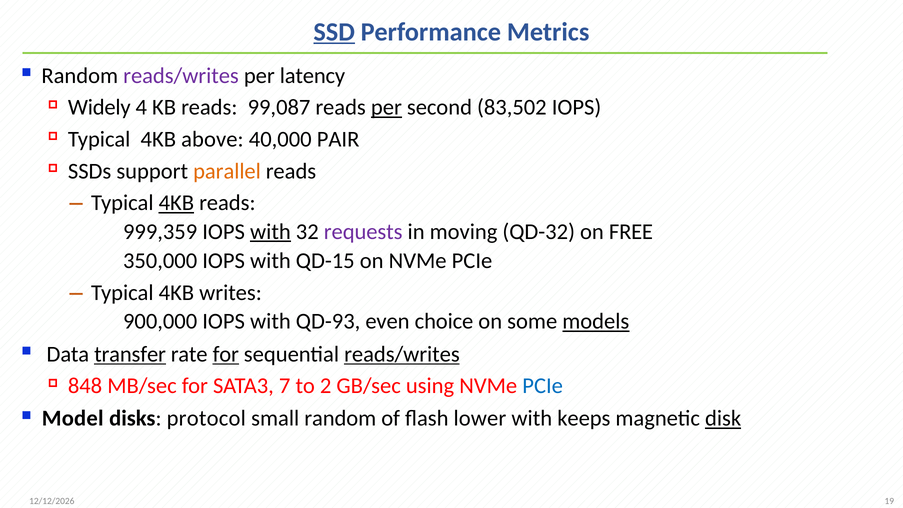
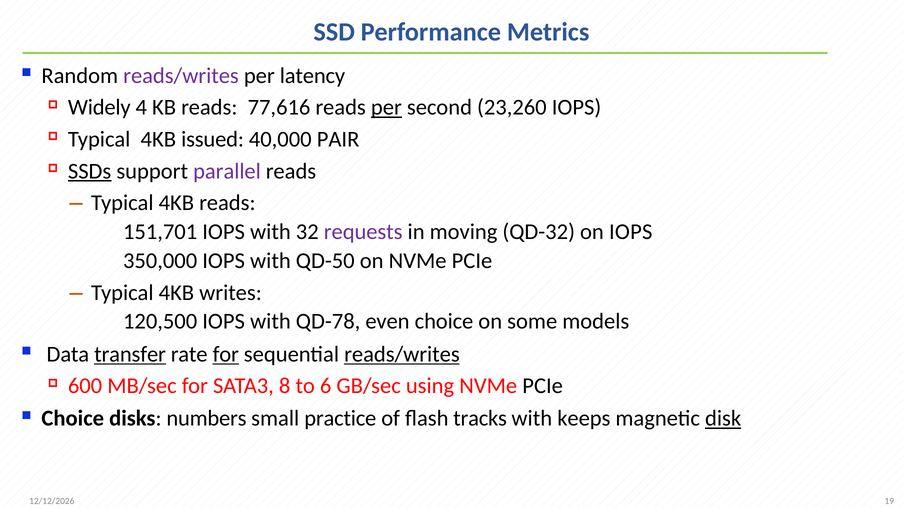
SSD underline: present -> none
99,087: 99,087 -> 77,616
83,502: 83,502 -> 23,260
above: above -> issued
SSDs underline: none -> present
parallel colour: orange -> purple
4KB at (176, 203) underline: present -> none
999,359: 999,359 -> 151,701
with at (270, 232) underline: present -> none
on FREE: FREE -> IOPS
QD-15: QD-15 -> QD-50
900,000: 900,000 -> 120,500
QD-93: QD-93 -> QD-78
models underline: present -> none
848: 848 -> 600
7: 7 -> 8
2: 2 -> 6
PCIe at (543, 386) colour: blue -> black
Model at (73, 418): Model -> Choice
protocol: protocol -> numbers
small random: random -> practice
lower: lower -> tracks
